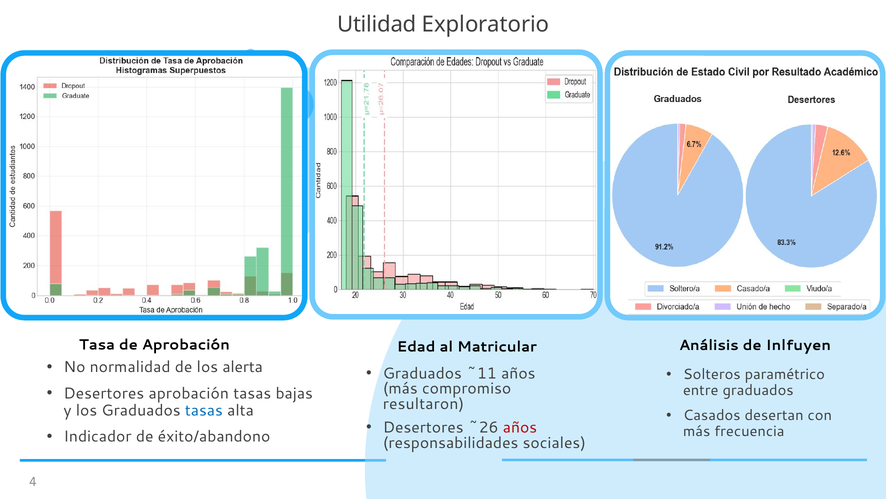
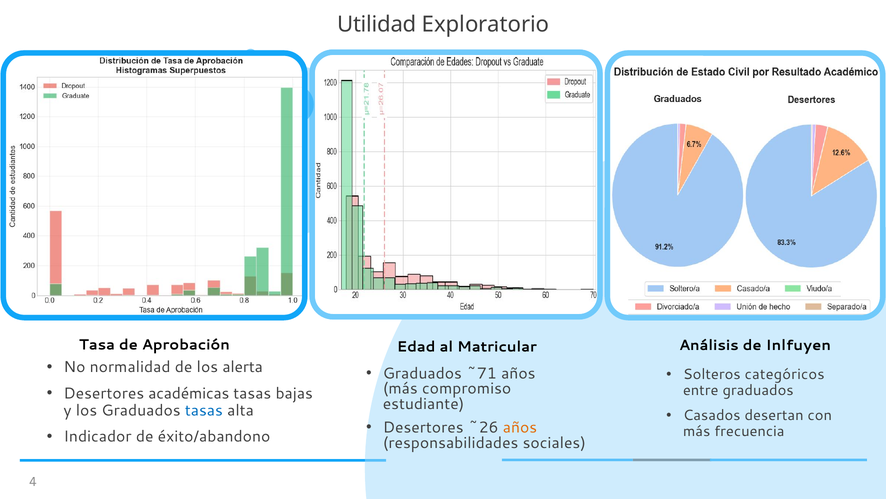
~11: ~11 -> ~71
paramétrico: paramétrico -> categóricos
Desertores aprobación: aprobación -> académicas
resultaron: resultaron -> estudiante
años at (520, 427) colour: red -> orange
